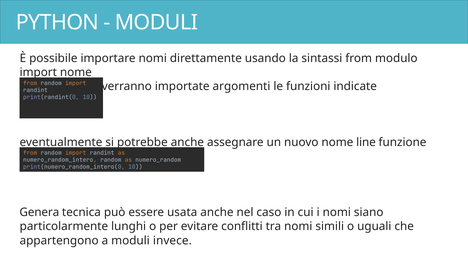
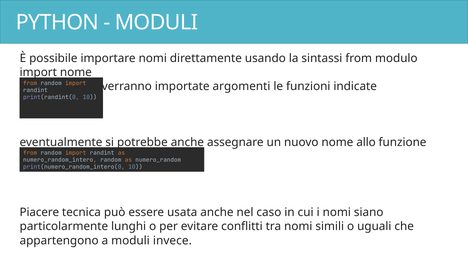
line: line -> allo
Genera: Genera -> Piacere
